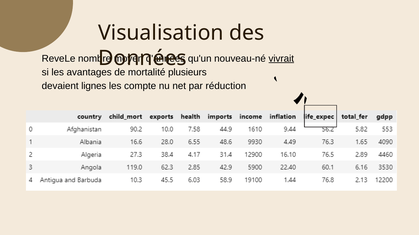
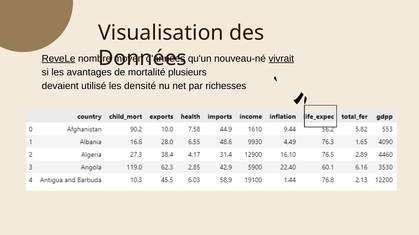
ReveLe underline: none -> present
lignes: lignes -> utilisé
compte: compte -> densité
réduction: réduction -> richesses
